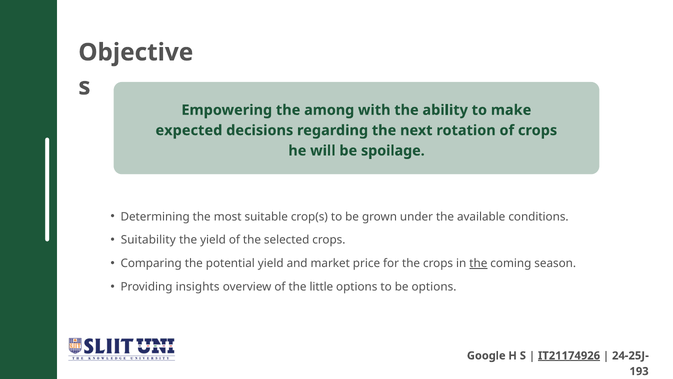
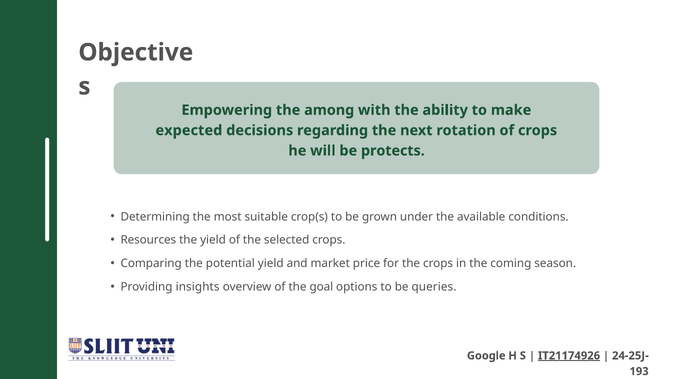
spoilage: spoilage -> protects
Suitability: Suitability -> Resources
the at (478, 263) underline: present -> none
little: little -> goal
be options: options -> queries
